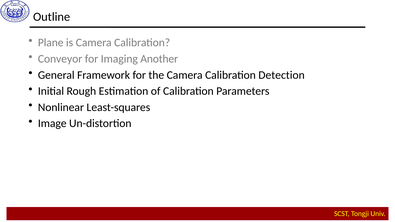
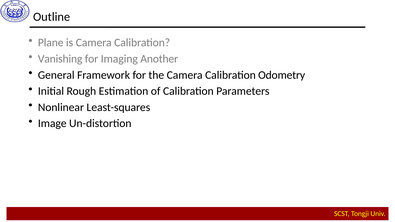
Conveyor: Conveyor -> Vanishing
Detection: Detection -> Odometry
